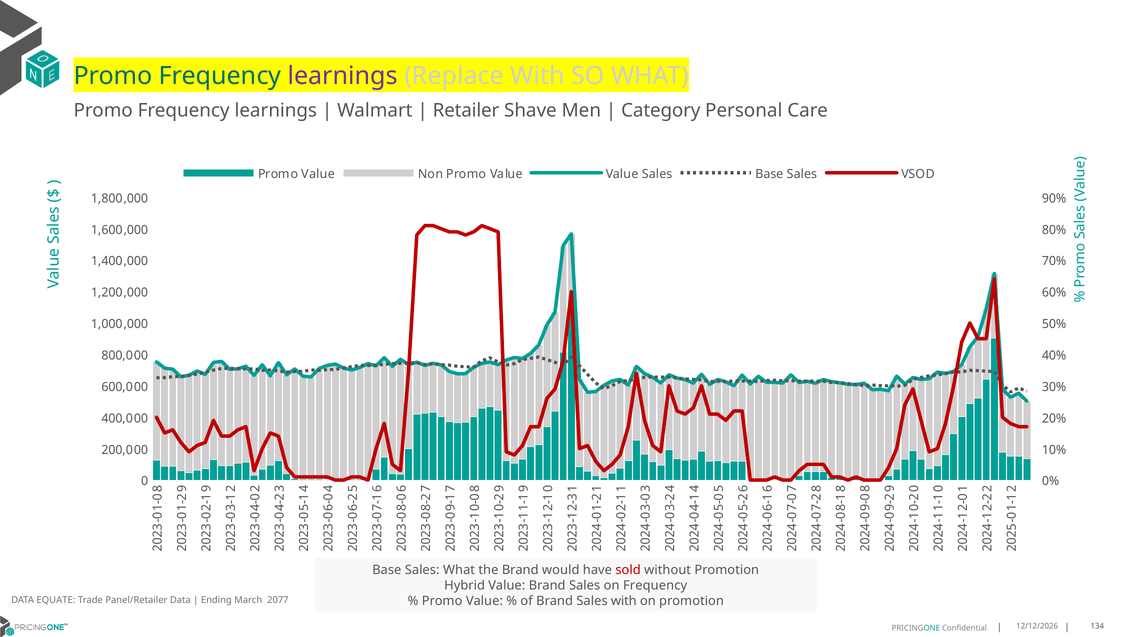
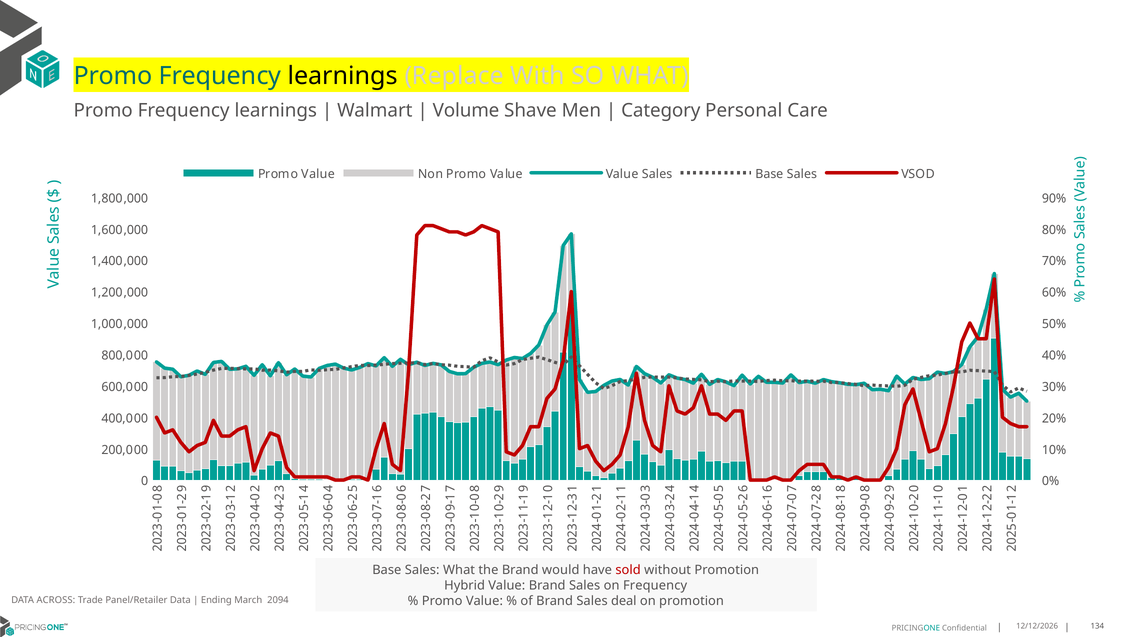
learnings at (343, 76) colour: purple -> black
Retailer: Retailer -> Volume
EQUATE: EQUATE -> ACROSS
2077: 2077 -> 2094
Sales with: with -> deal
